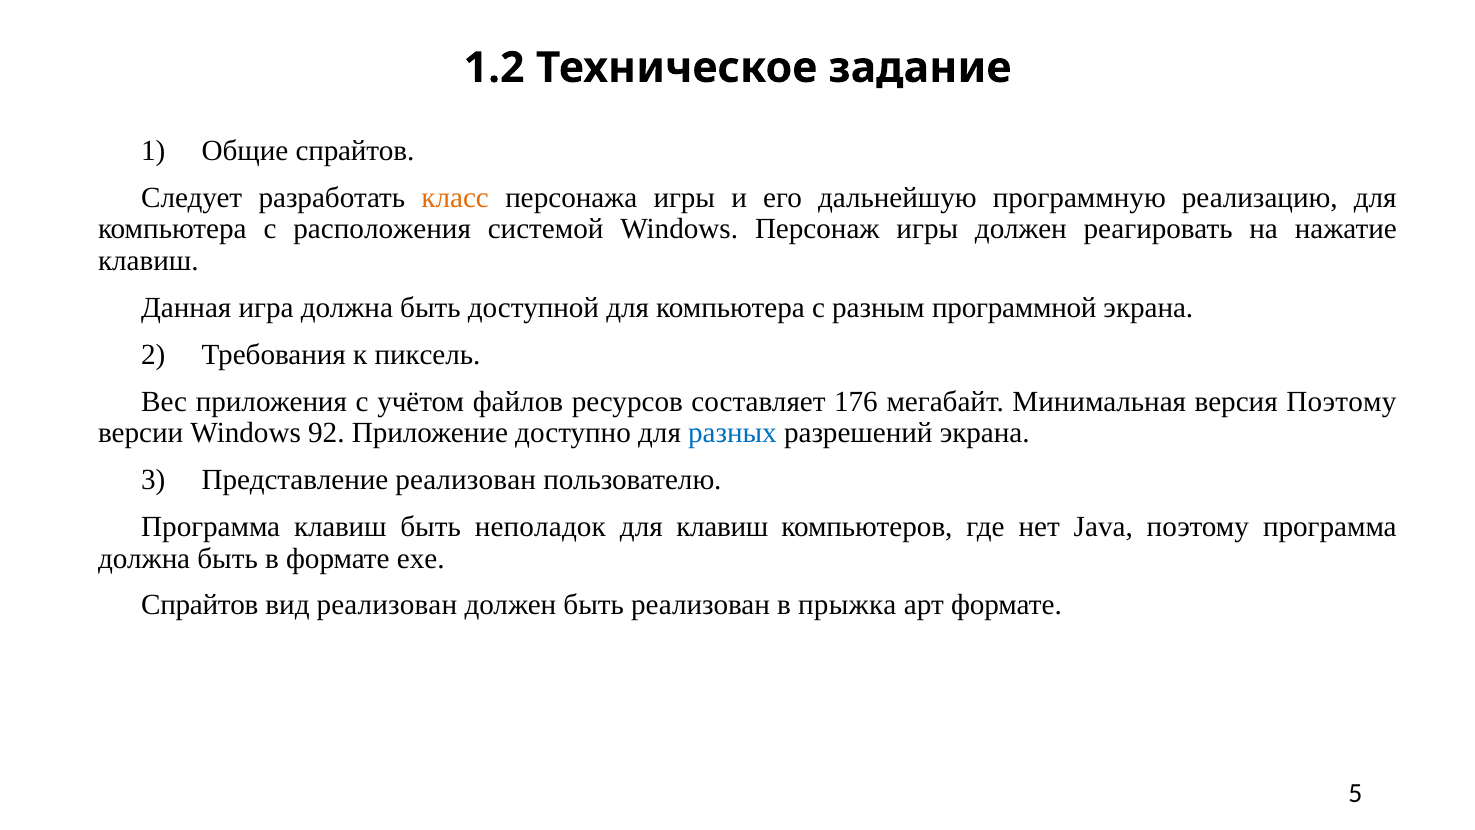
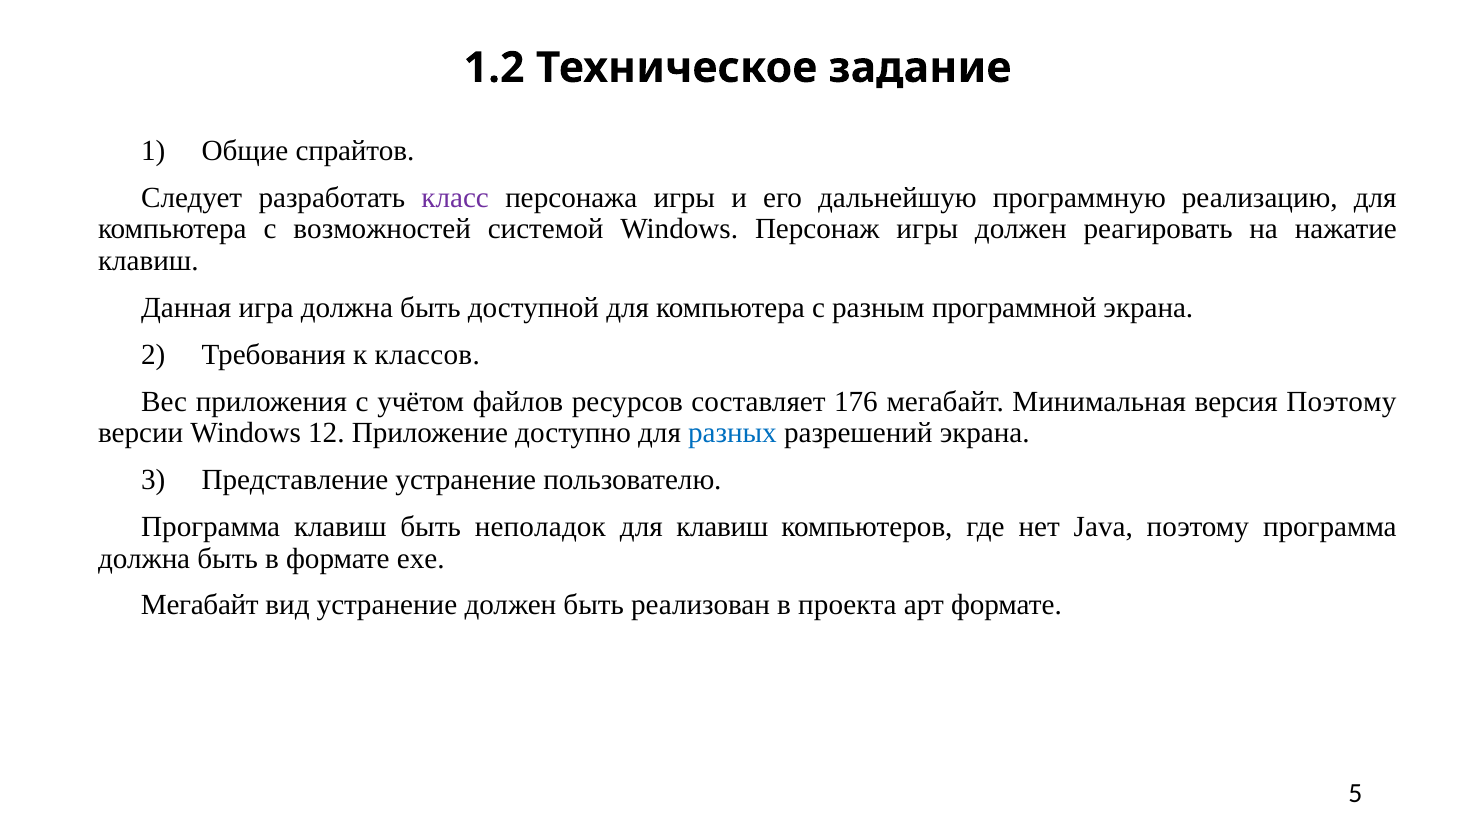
класс colour: orange -> purple
расположения: расположения -> возможностей
пиксель: пиксель -> классов
92: 92 -> 12
Представление реализован: реализован -> устранение
Спрайтов at (200, 605): Спрайтов -> Мегабайт
вид реализован: реализован -> устранение
прыжка: прыжка -> проекта
